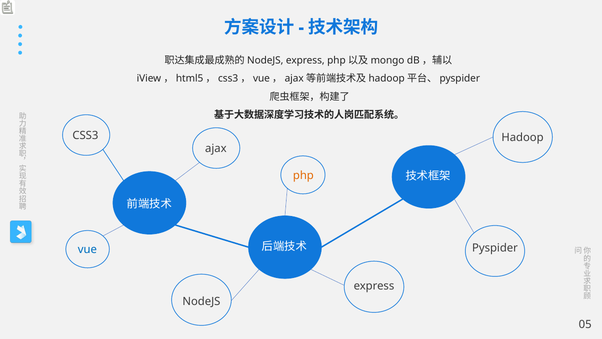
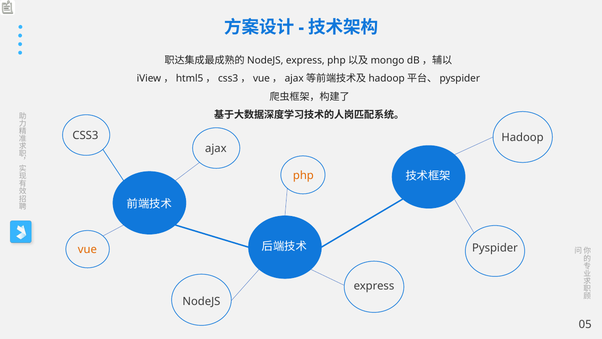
vue colour: blue -> orange
